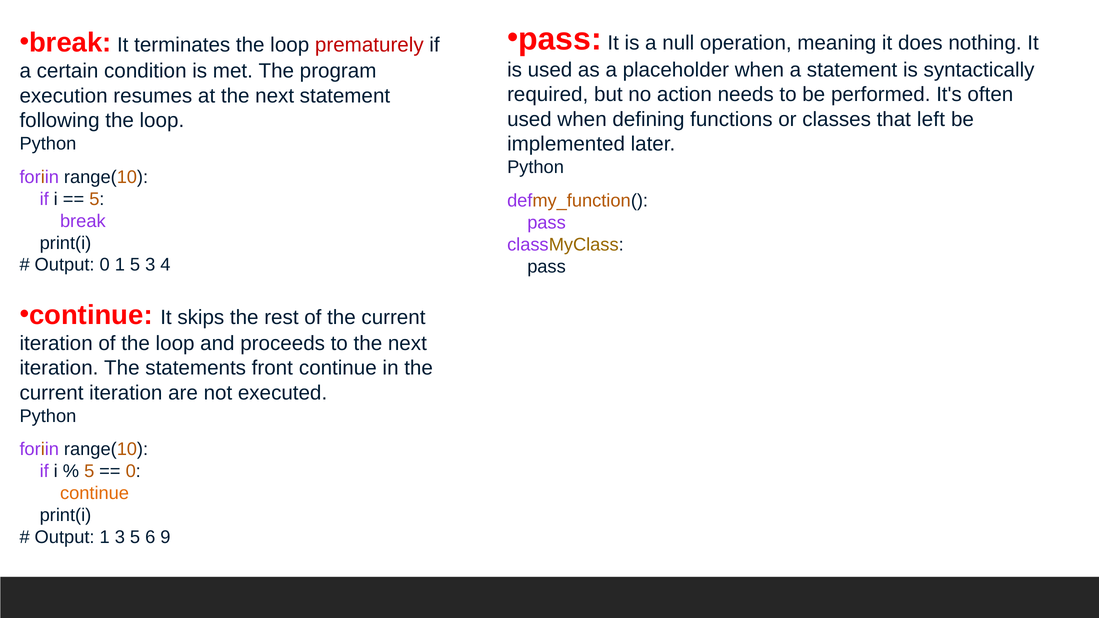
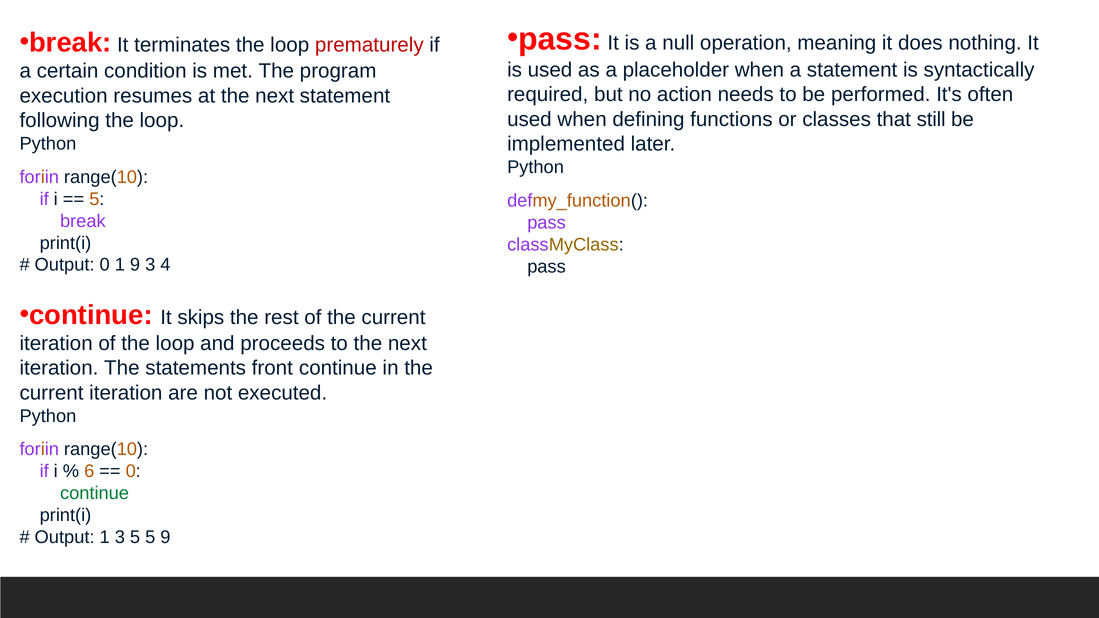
left: left -> still
1 5: 5 -> 9
5 at (89, 472): 5 -> 6
continue at (95, 493) colour: orange -> green
5 6: 6 -> 5
